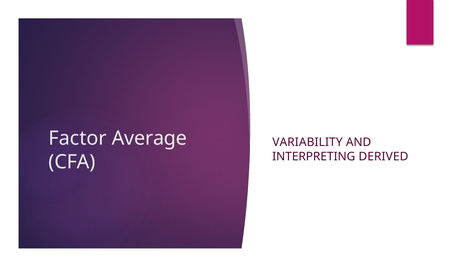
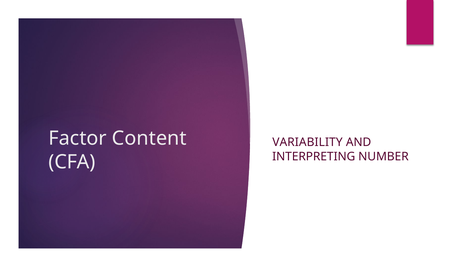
Average: Average -> Content
DERIVED: DERIVED -> NUMBER
